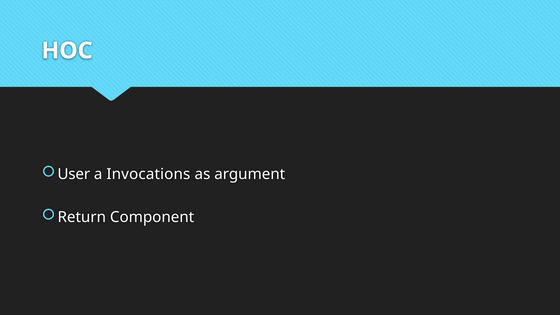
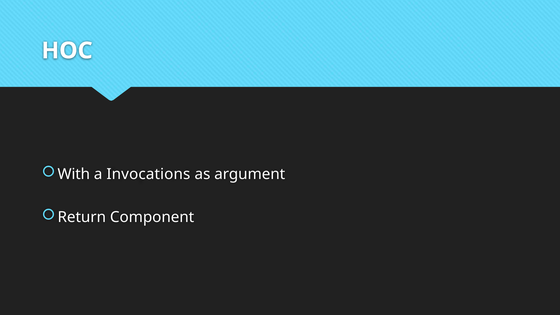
User: User -> With
